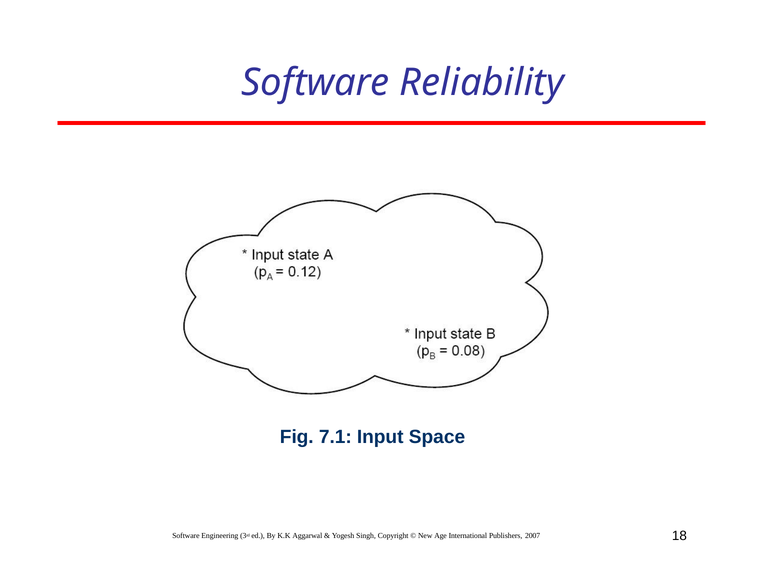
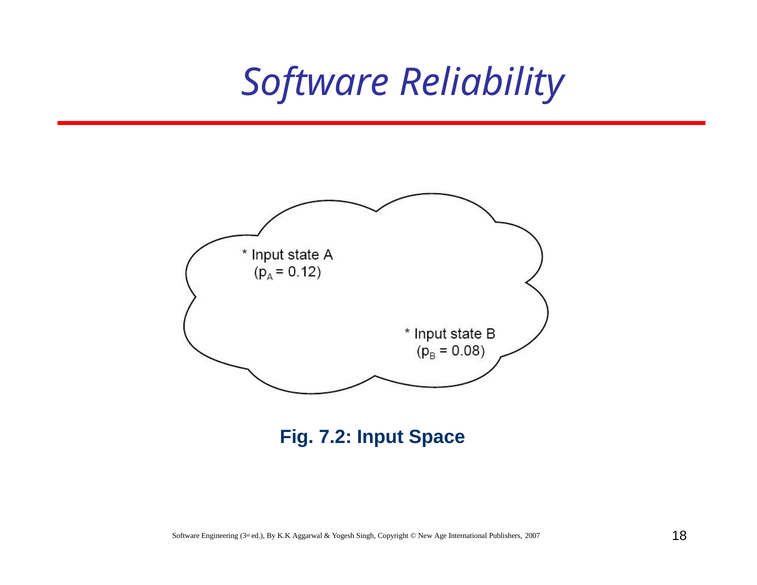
7.1: 7.1 -> 7.2
